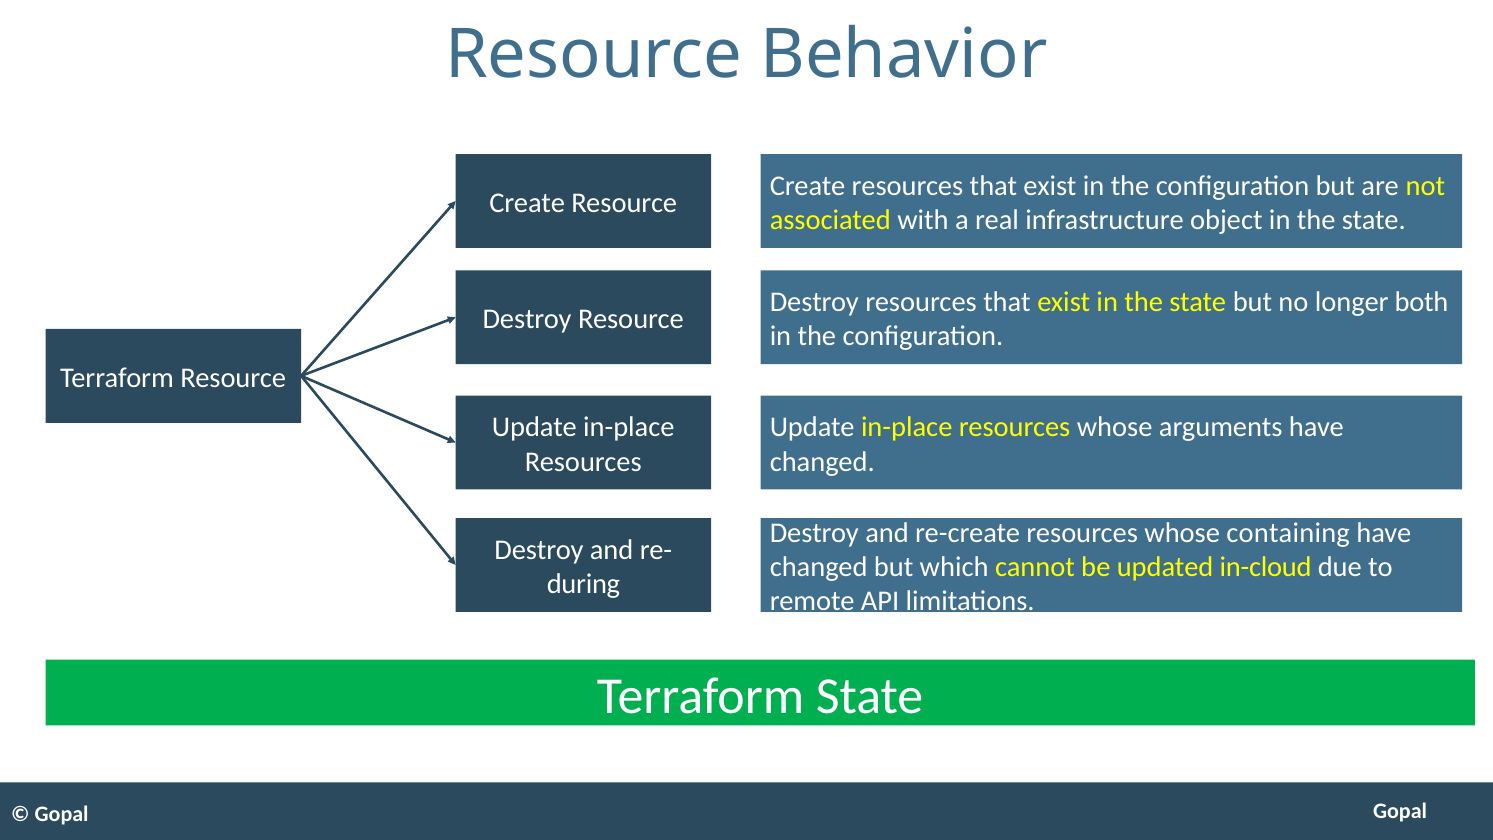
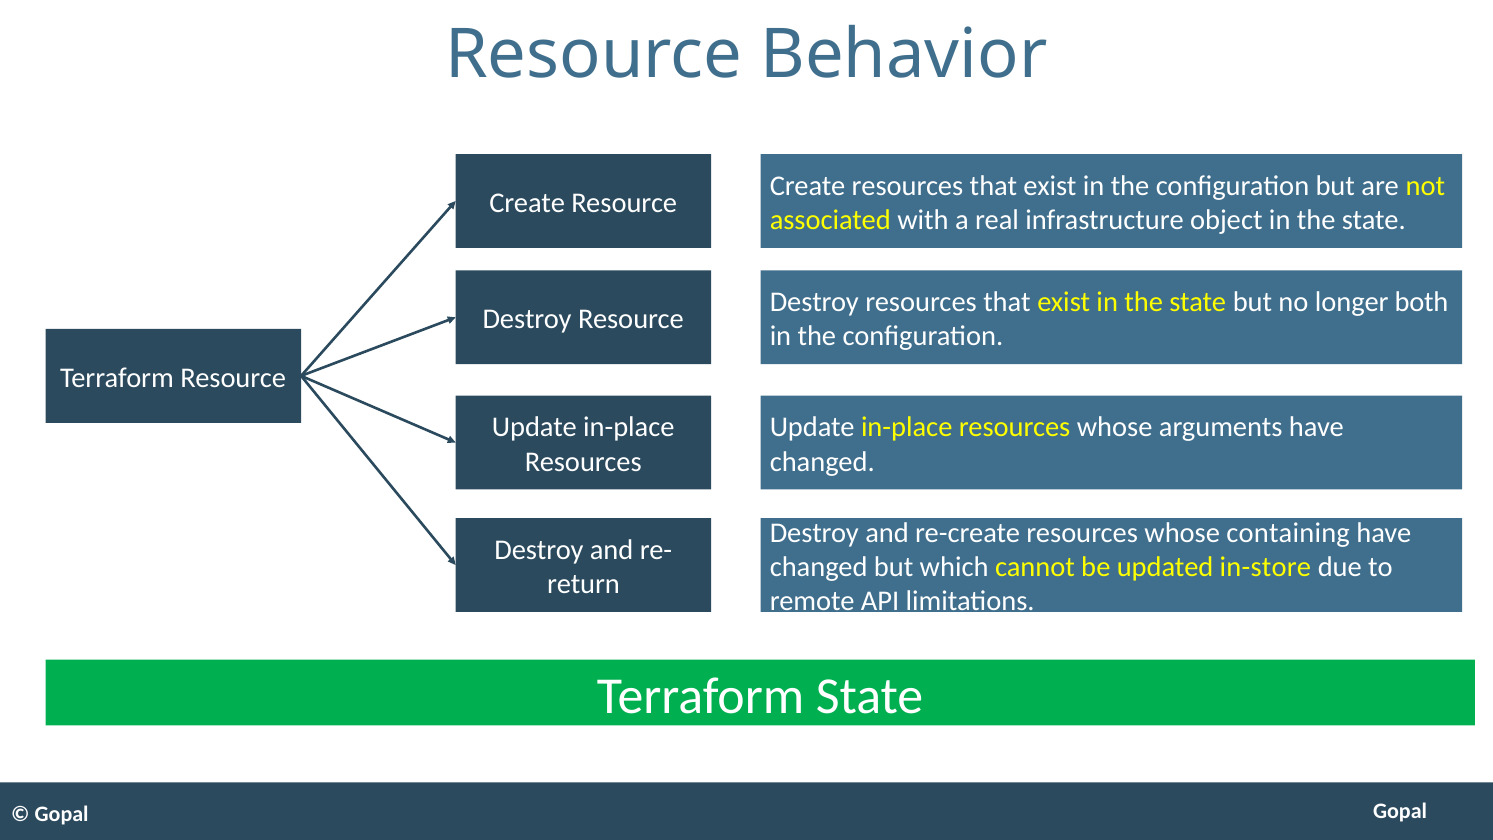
in-cloud: in-cloud -> in-store
during: during -> return
